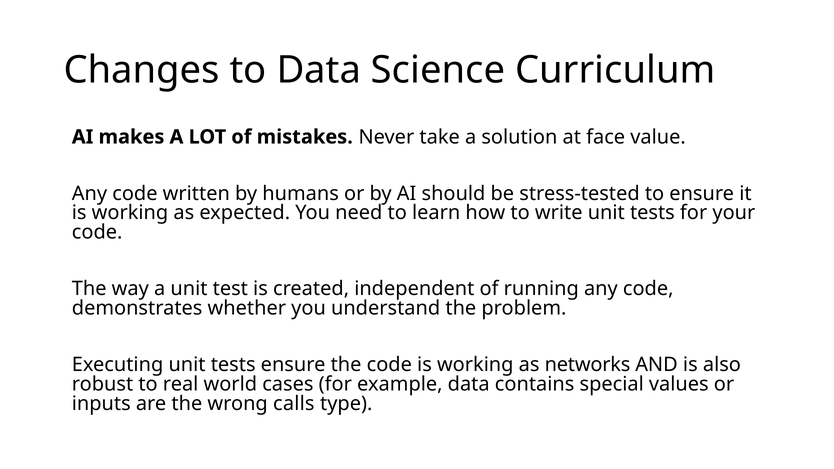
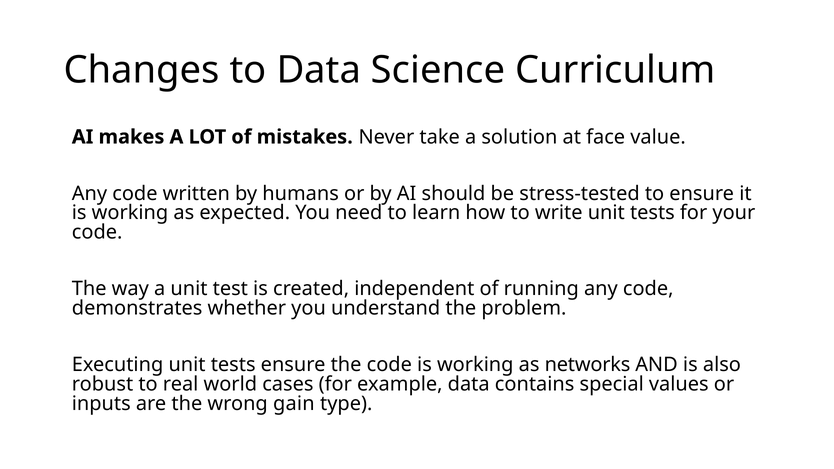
calls: calls -> gain
